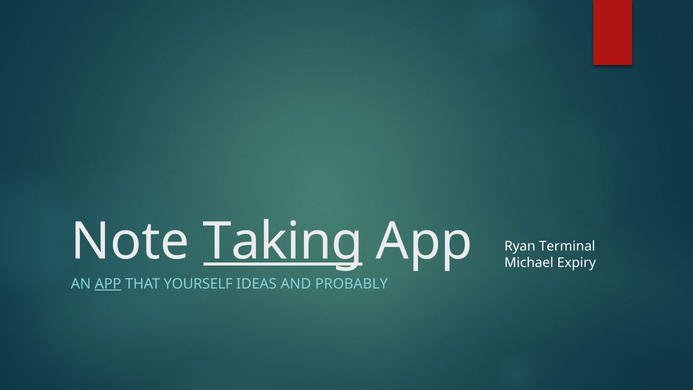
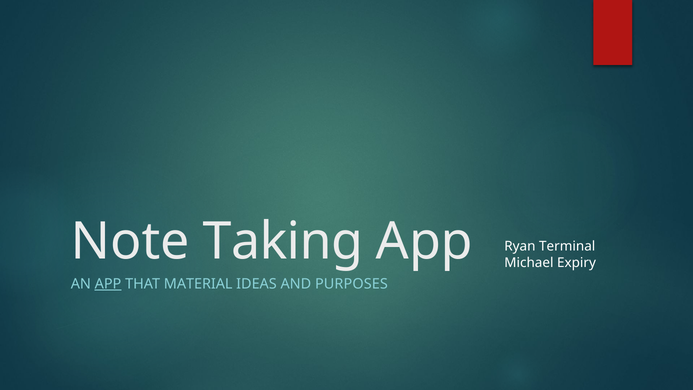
Taking underline: present -> none
YOURSELF: YOURSELF -> MATERIAL
PROBABLY: PROBABLY -> PURPOSES
